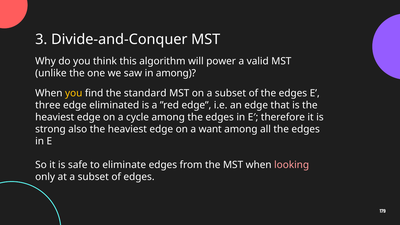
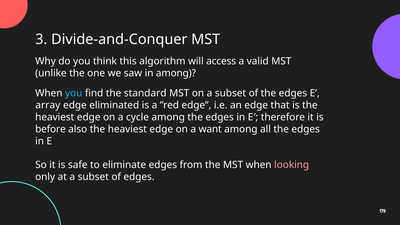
power: power -> access
you at (74, 93) colour: yellow -> light blue
three: three -> array
strong: strong -> before
